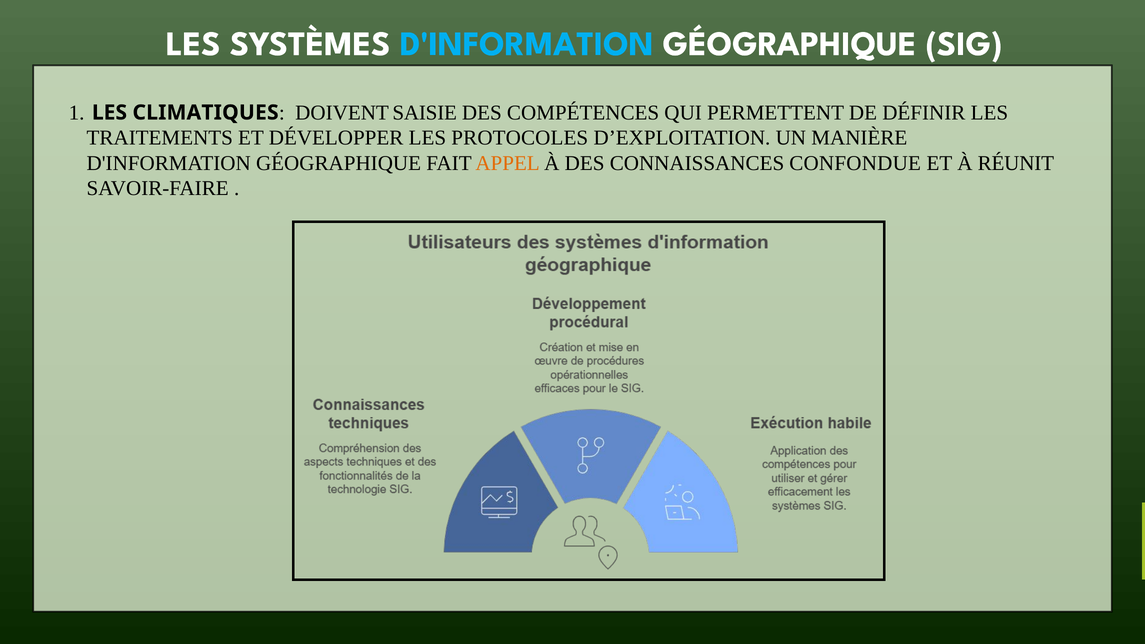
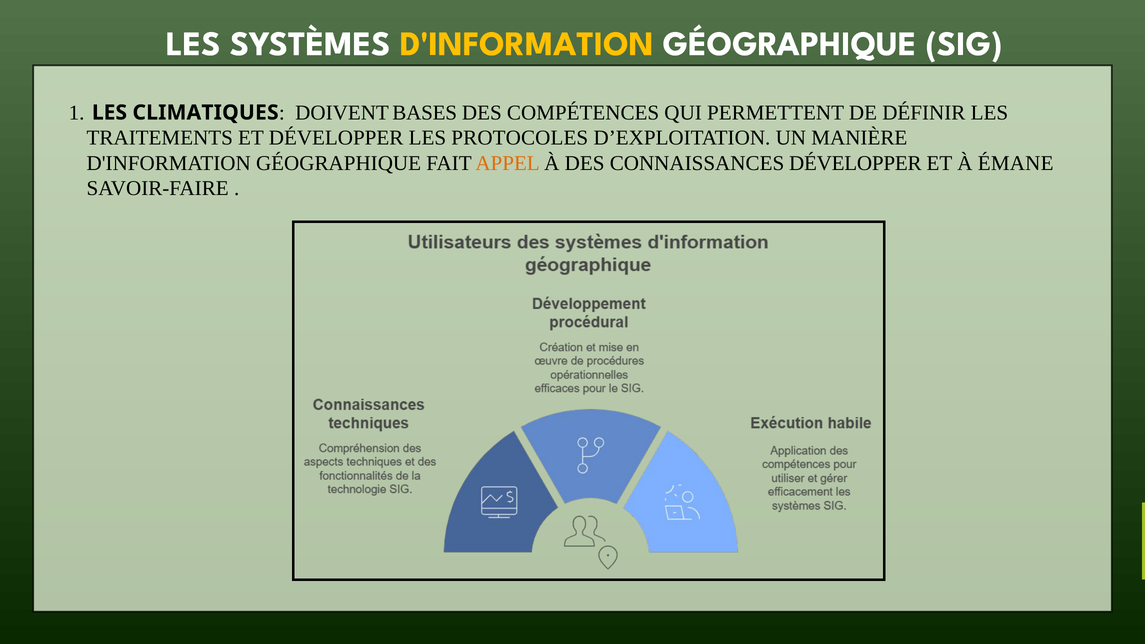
D'INFORMATION at (527, 44) colour: light blue -> yellow
SAISIE: SAISIE -> BASES
CONNAISSANCES CONFONDUE: CONFONDUE -> DÉVELOPPER
RÉUNIT: RÉUNIT -> ÉMANE
